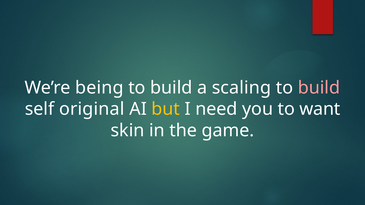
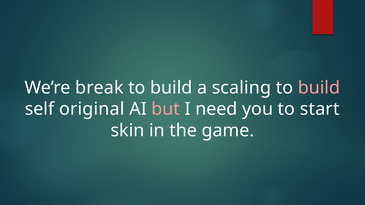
being: being -> break
but colour: yellow -> pink
want: want -> start
